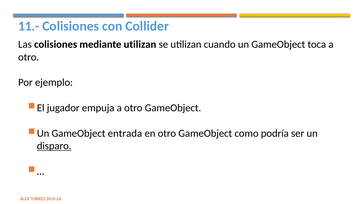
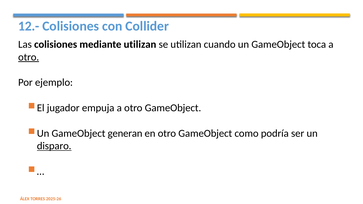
11.-: 11.- -> 12.-
otro at (29, 57) underline: none -> present
entrada: entrada -> generan
